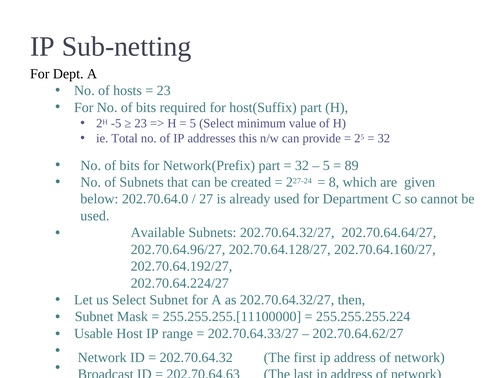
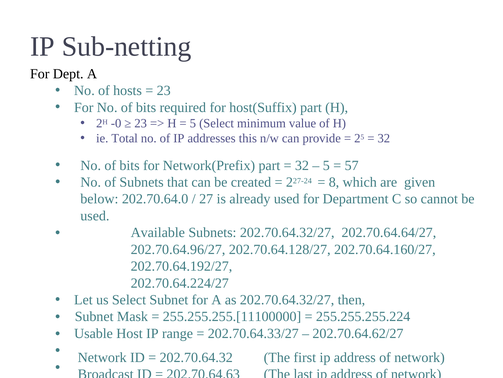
-5: -5 -> -0
89: 89 -> 57
